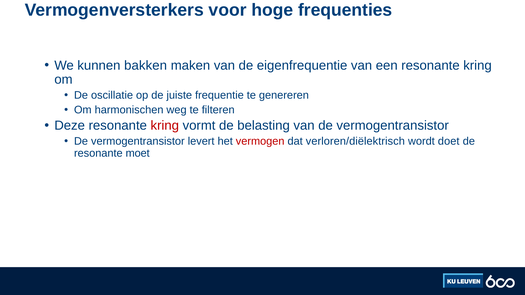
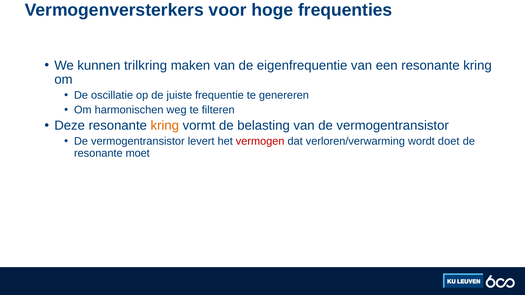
bakken: bakken -> trilkring
kring at (165, 126) colour: red -> orange
verloren/diëlektrisch: verloren/diëlektrisch -> verloren/verwarming
